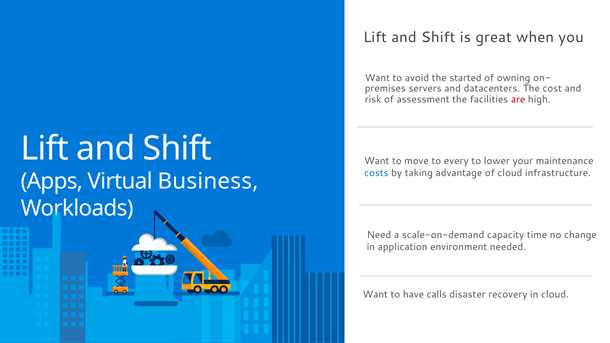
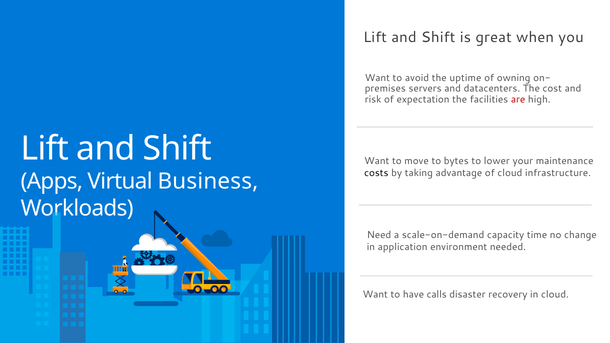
started: started -> uptime
assessment: assessment -> expectation
every: every -> bytes
costs colour: blue -> black
